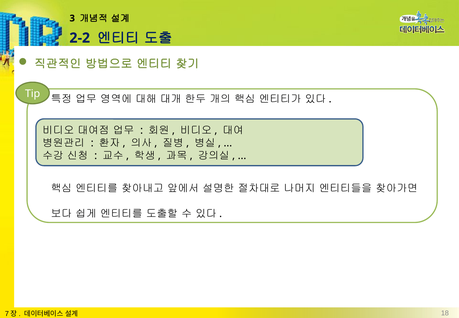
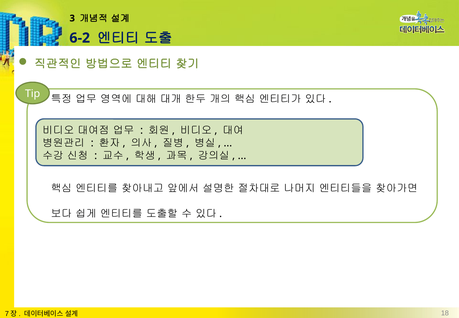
2-2: 2-2 -> 6-2
